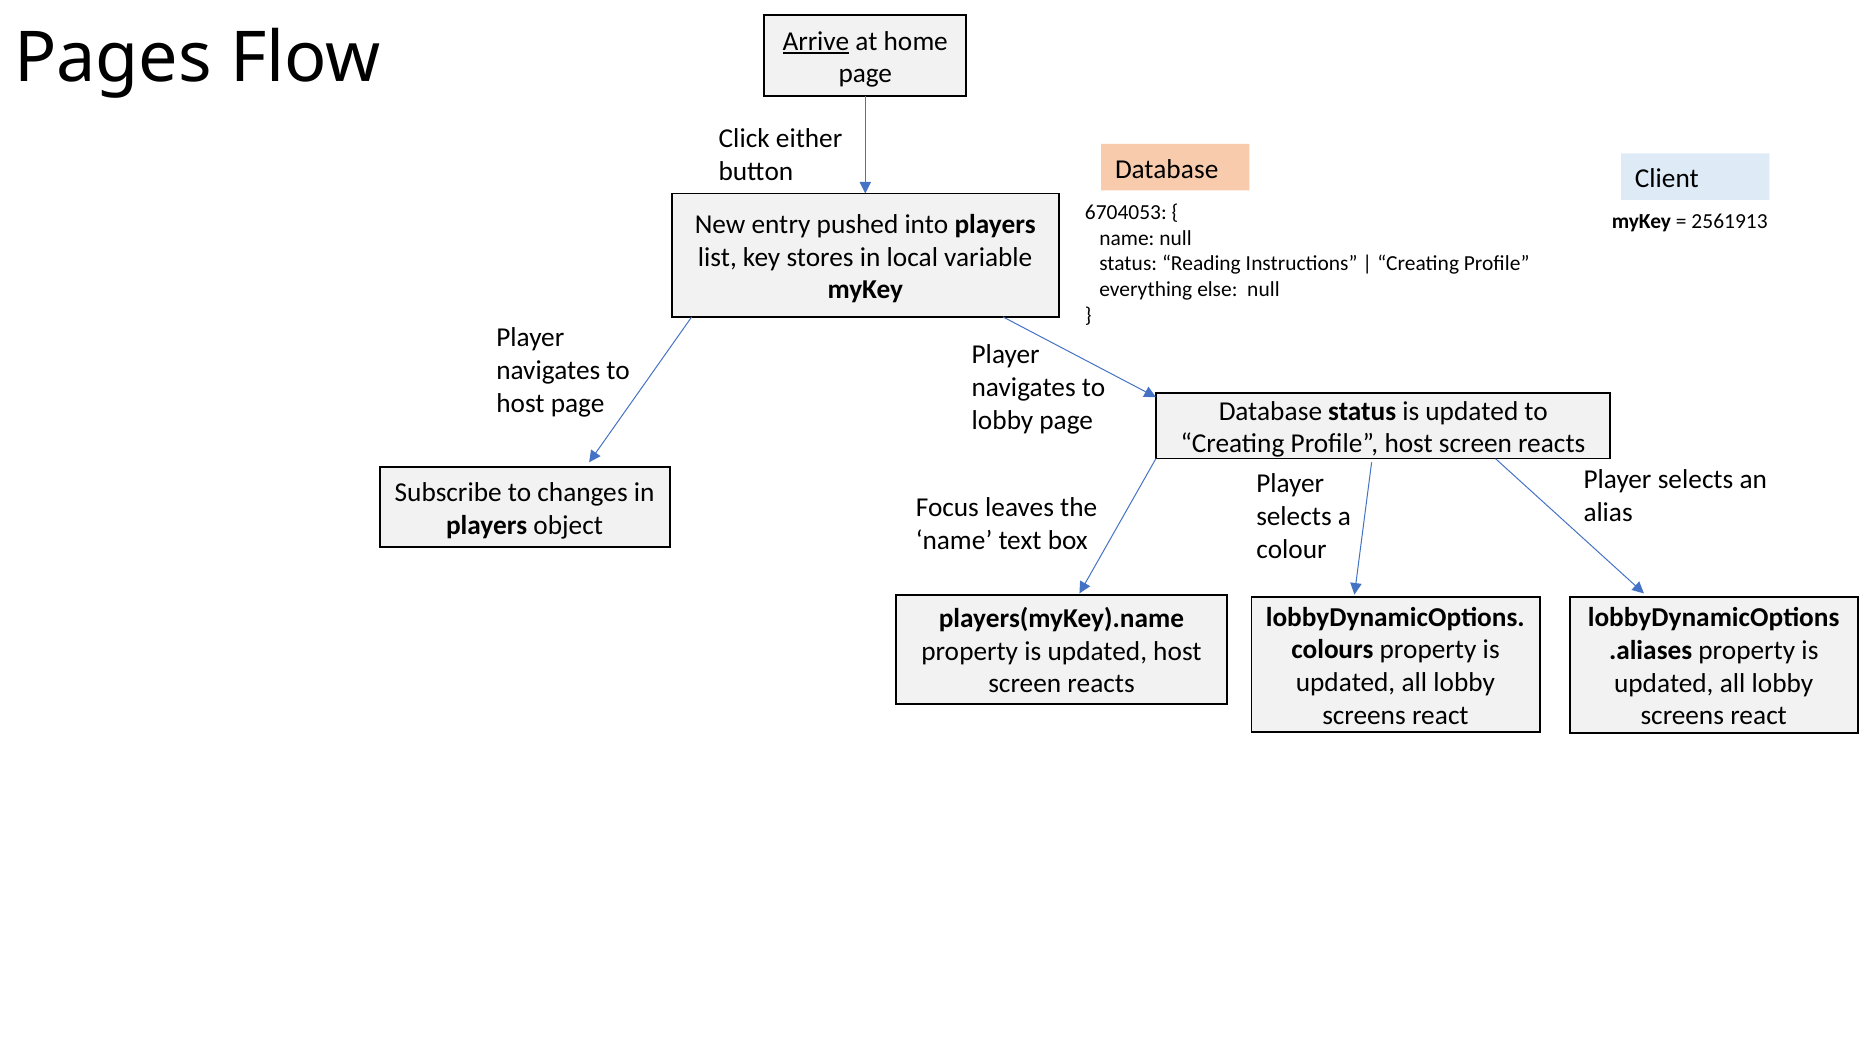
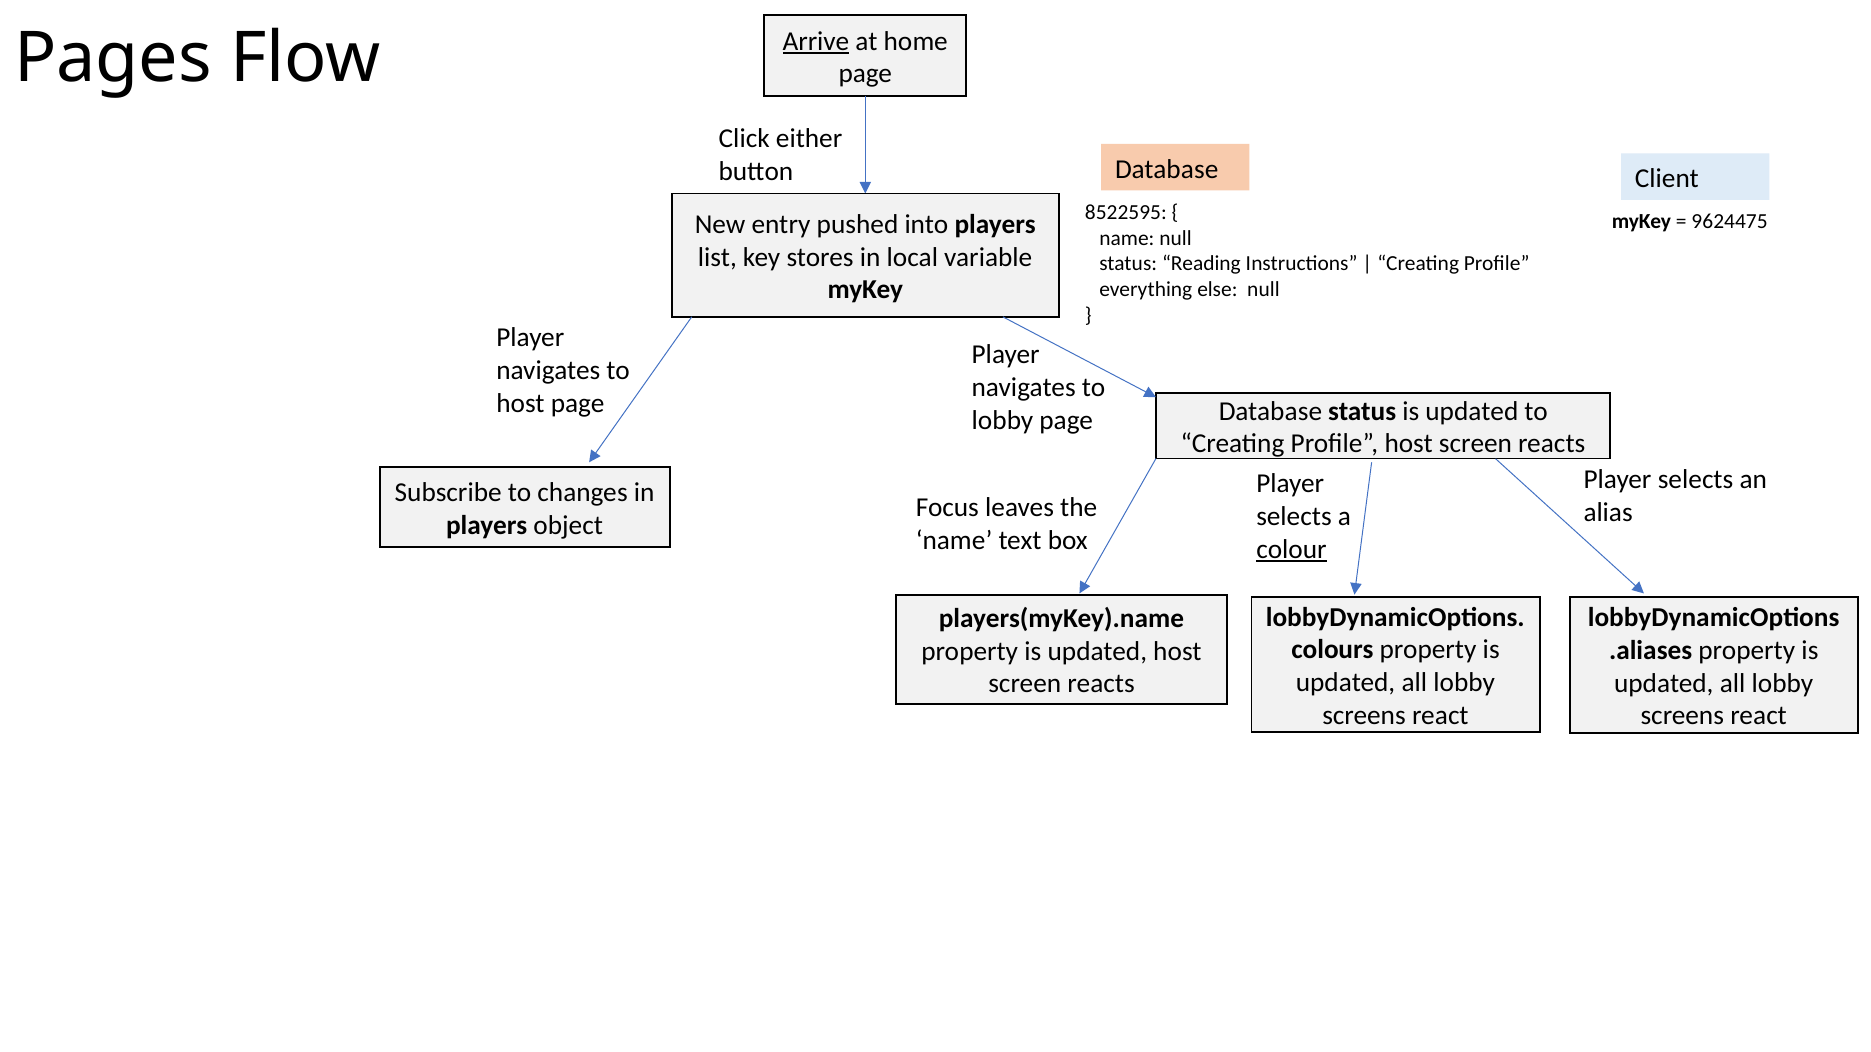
6704053: 6704053 -> 8522595
2561913: 2561913 -> 9624475
colour underline: none -> present
